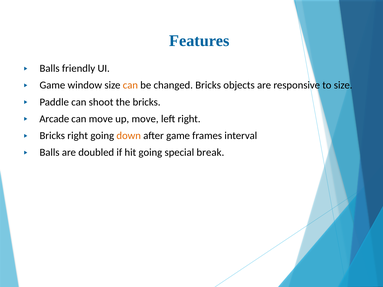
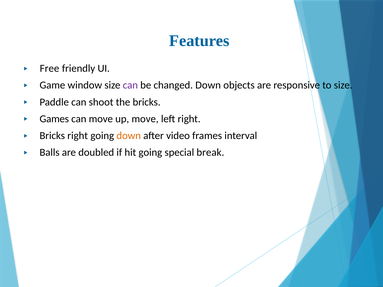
Balls at (50, 68): Balls -> Free
can at (130, 85) colour: orange -> purple
changed Bricks: Bricks -> Down
Arcade: Arcade -> Games
after game: game -> video
